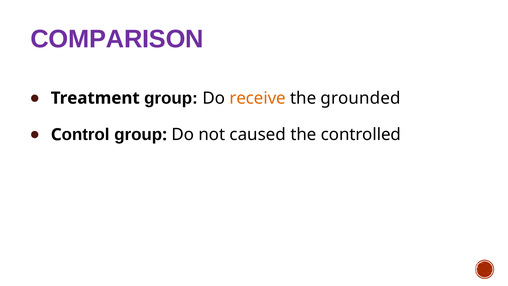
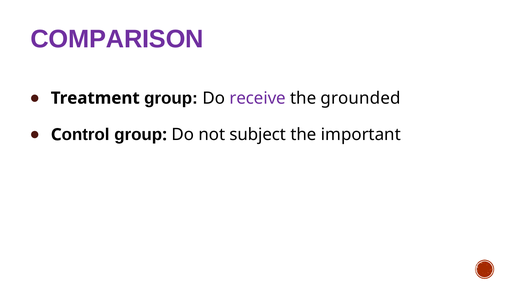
receive colour: orange -> purple
caused: caused -> subject
controlled: controlled -> important
